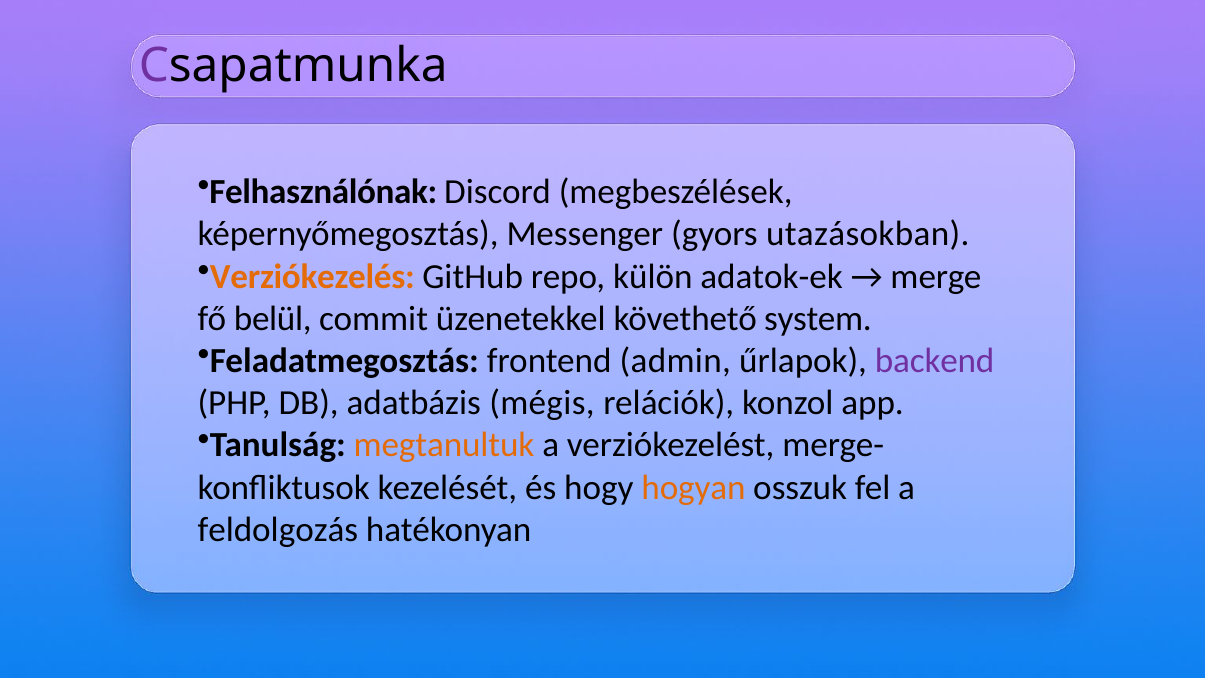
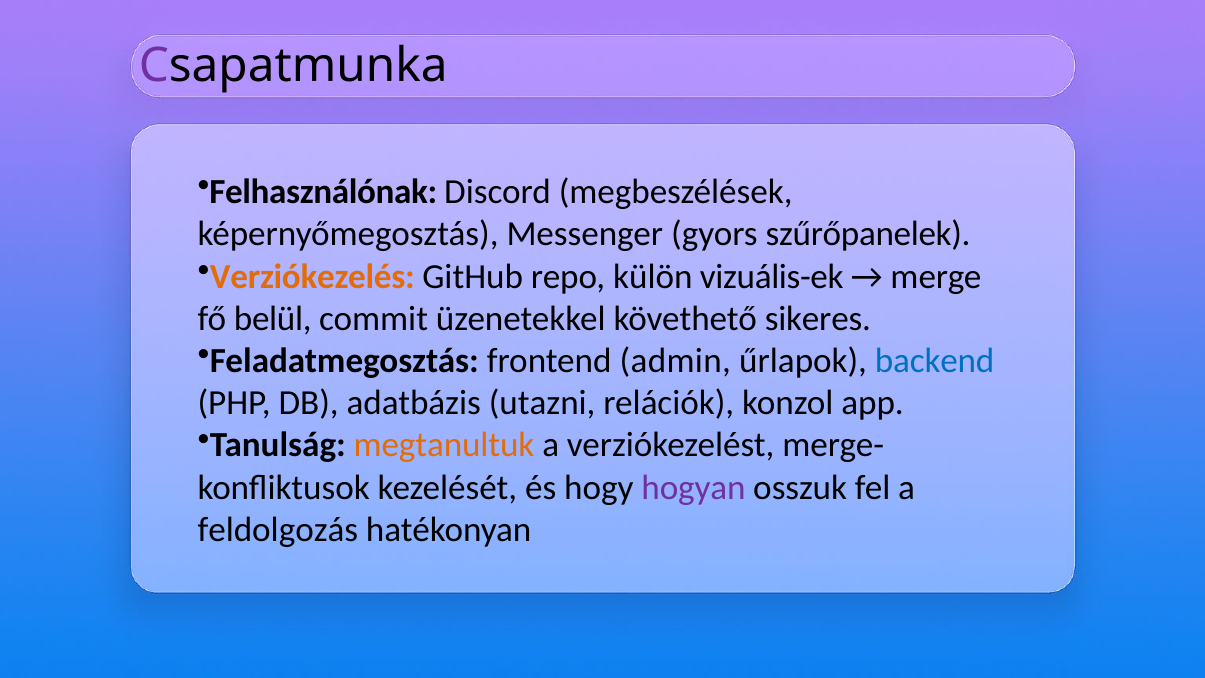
utazásokban: utazásokban -> szűrőpanelek
adatok-ek: adatok-ek -> vizuális-ek
system: system -> sikeres
backend colour: purple -> blue
mégis: mégis -> utazni
hogyan colour: orange -> purple
